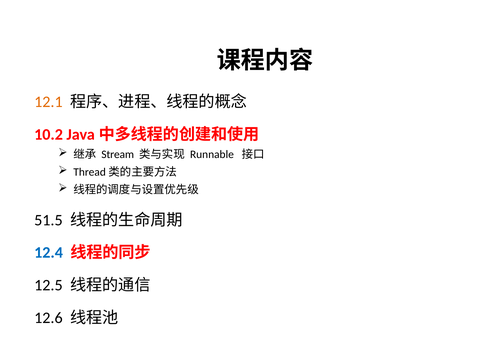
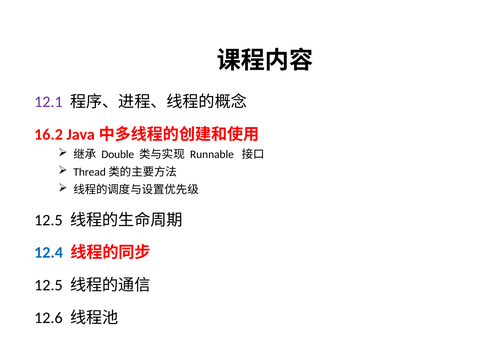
12.1 colour: orange -> purple
10.2: 10.2 -> 16.2
Stream: Stream -> Double
51.5 at (48, 220): 51.5 -> 12.5
